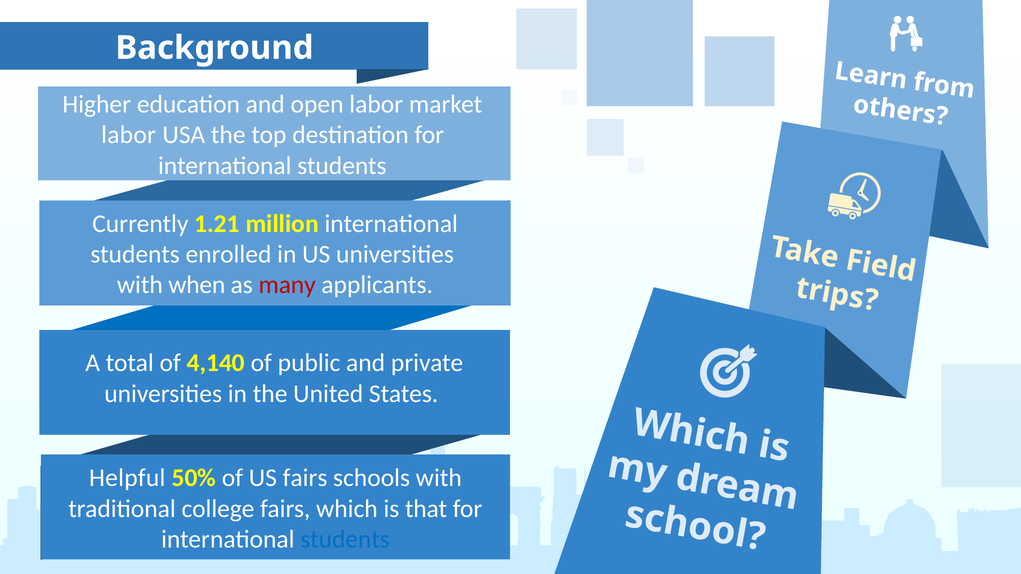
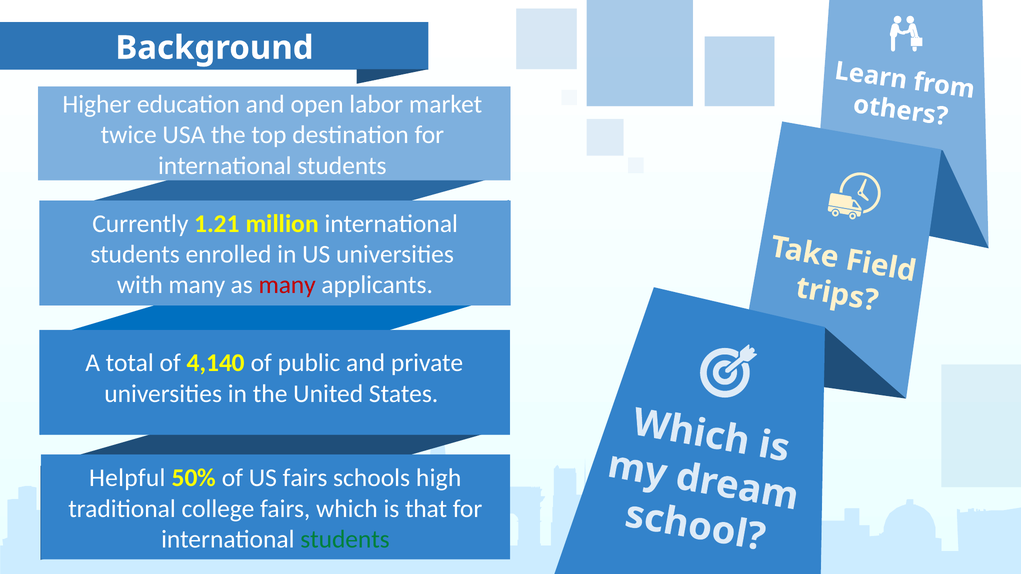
labor at (129, 135): labor -> twice
with when: when -> many
schools with: with -> high
students at (345, 540) colour: blue -> green
